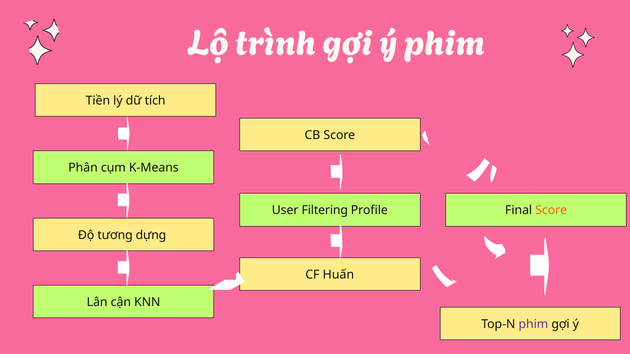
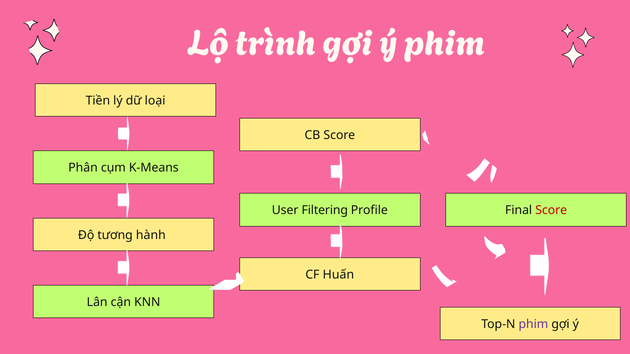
tích: tích -> loại
Score at (551, 211) colour: orange -> red
dựng: dựng -> hành
